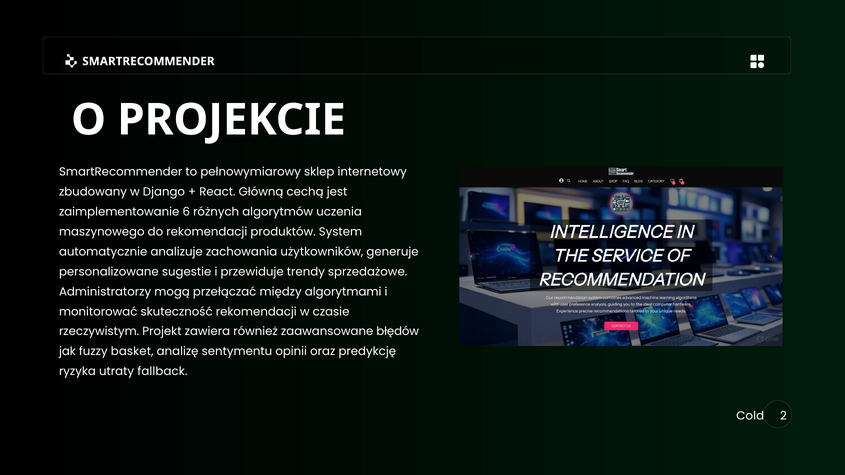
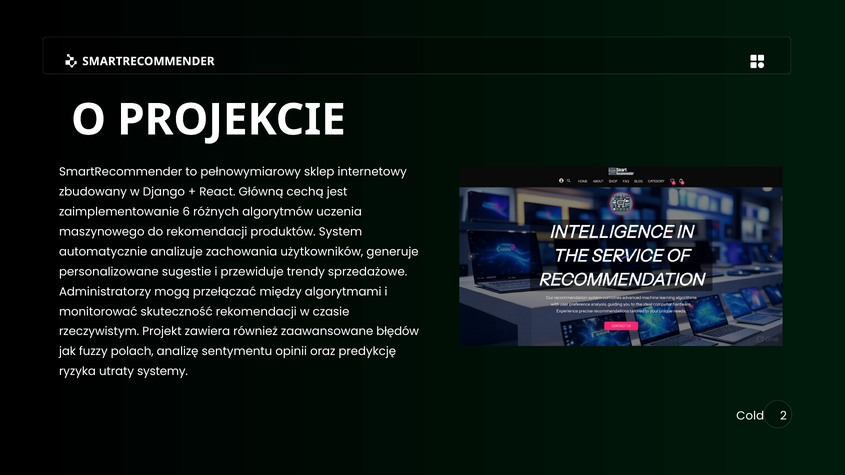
basket: basket -> polach
fallback: fallback -> systemy
